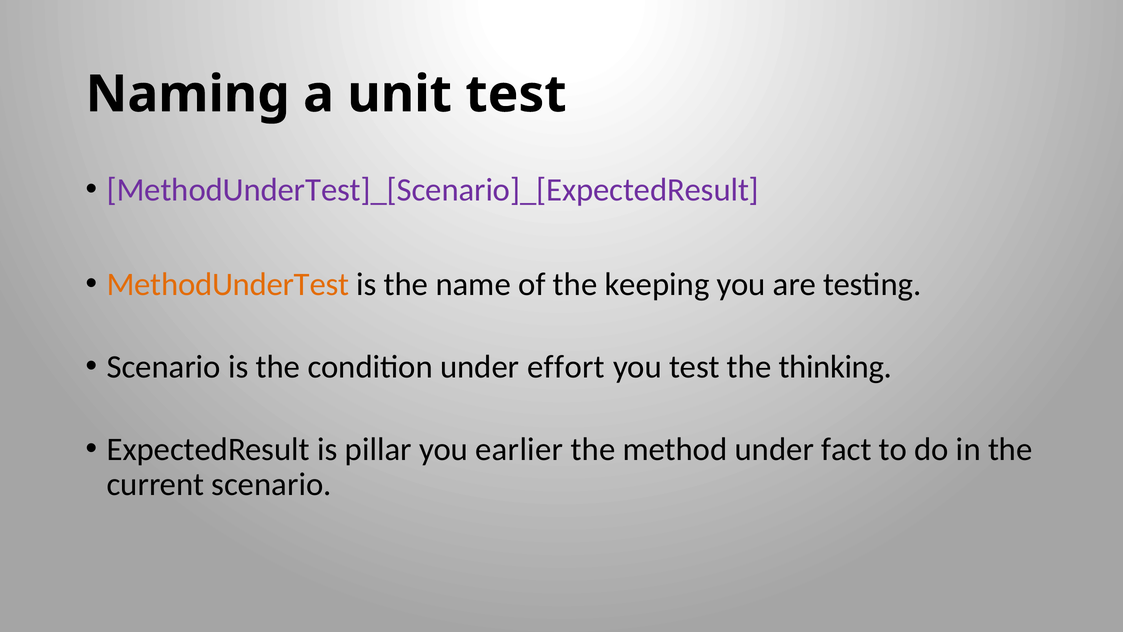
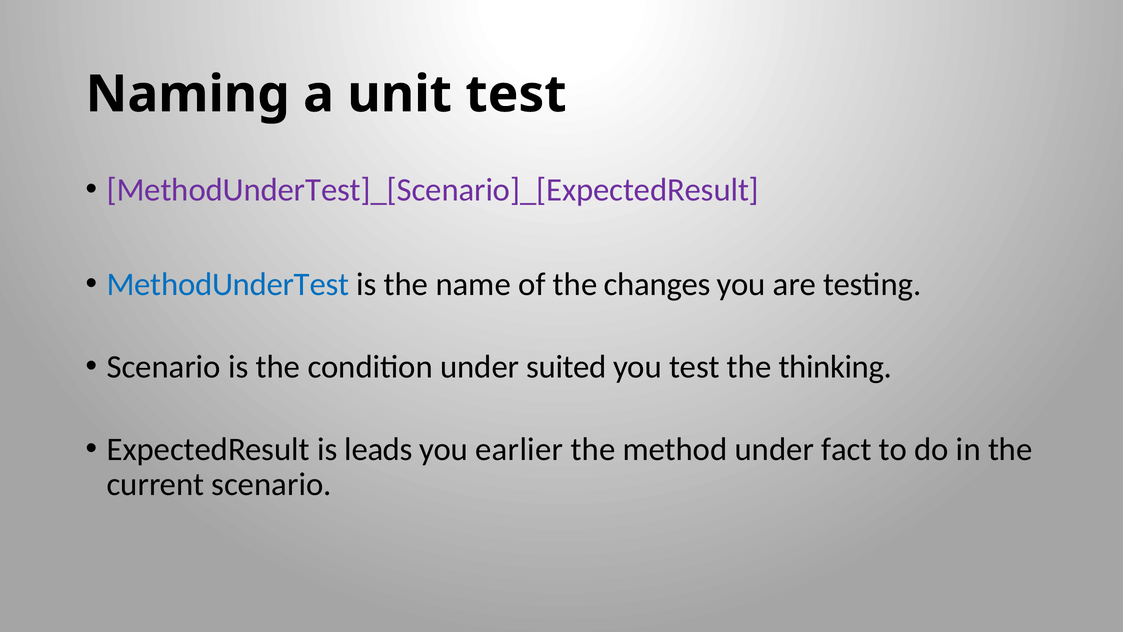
MethodUnderTest colour: orange -> blue
keeping: keeping -> changes
effort: effort -> suited
pillar: pillar -> leads
